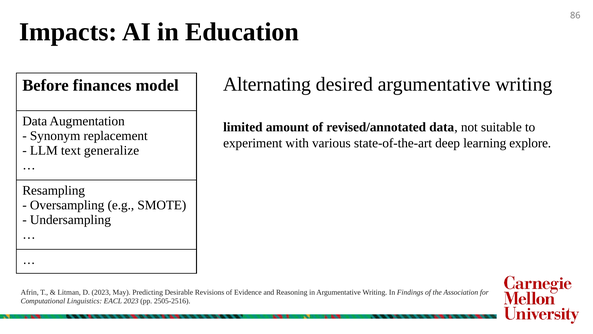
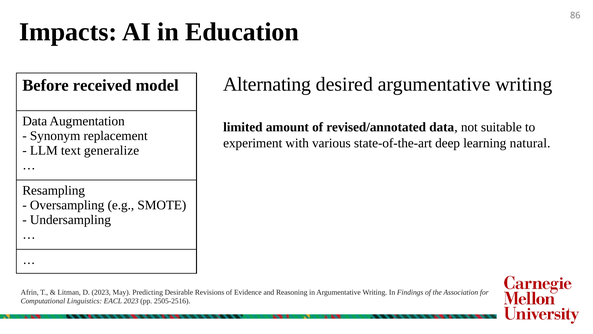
finances: finances -> received
explore: explore -> natural
